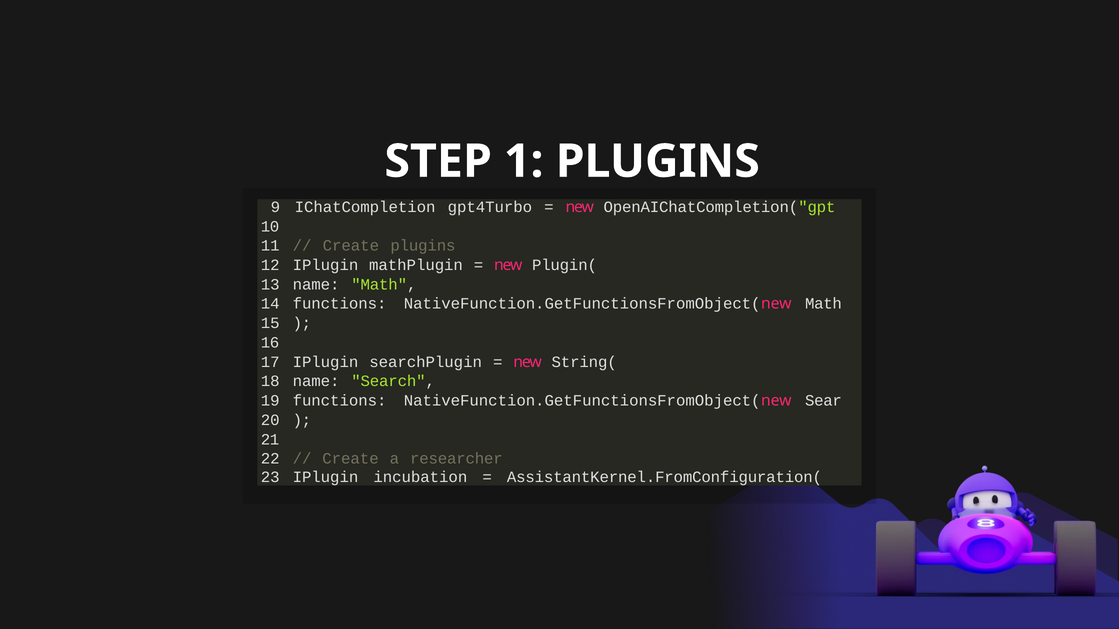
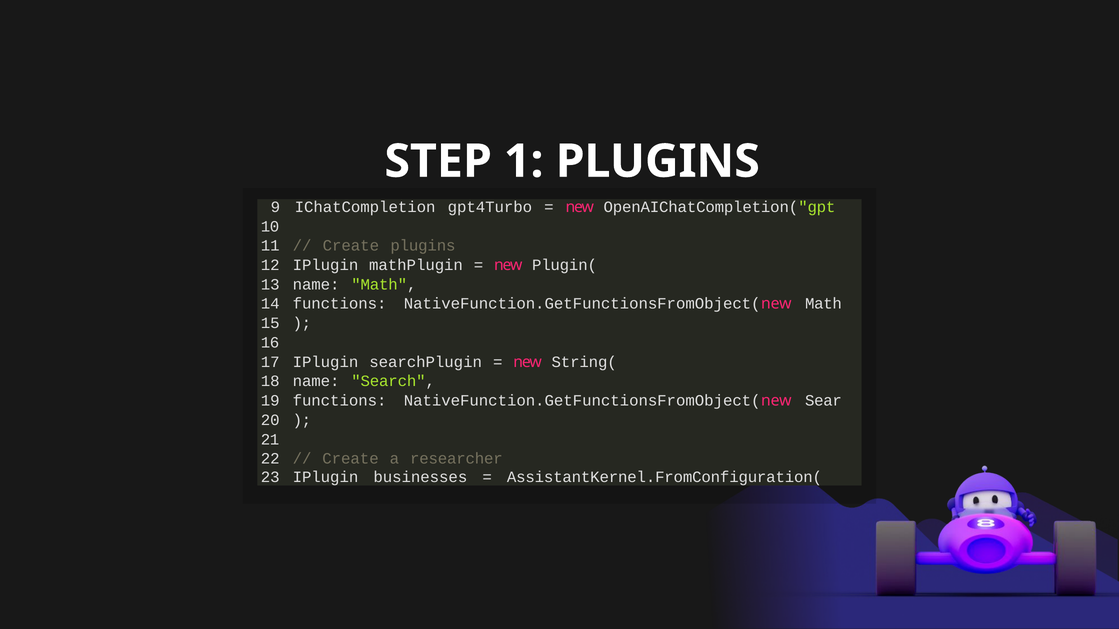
incubation: incubation -> businesses
